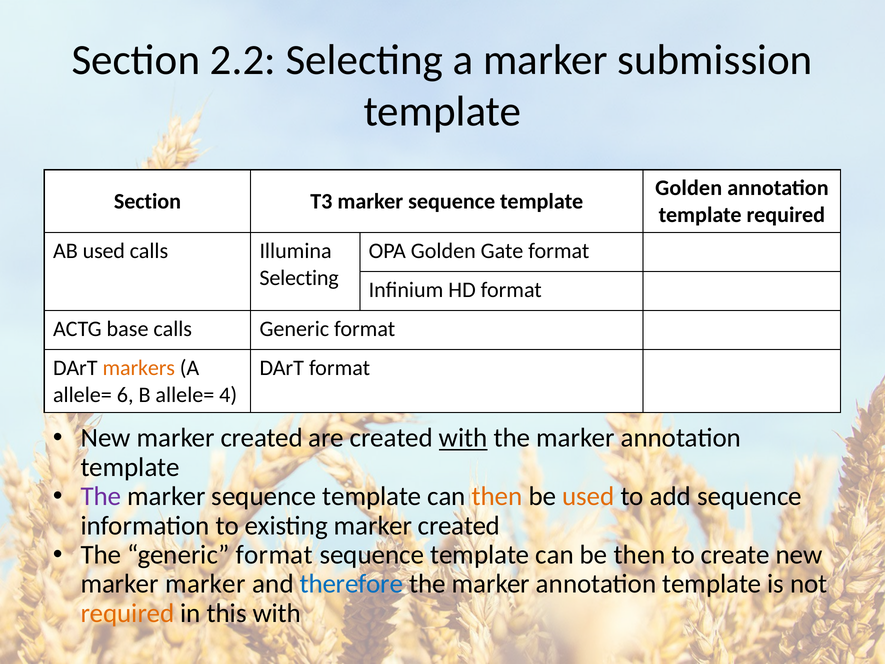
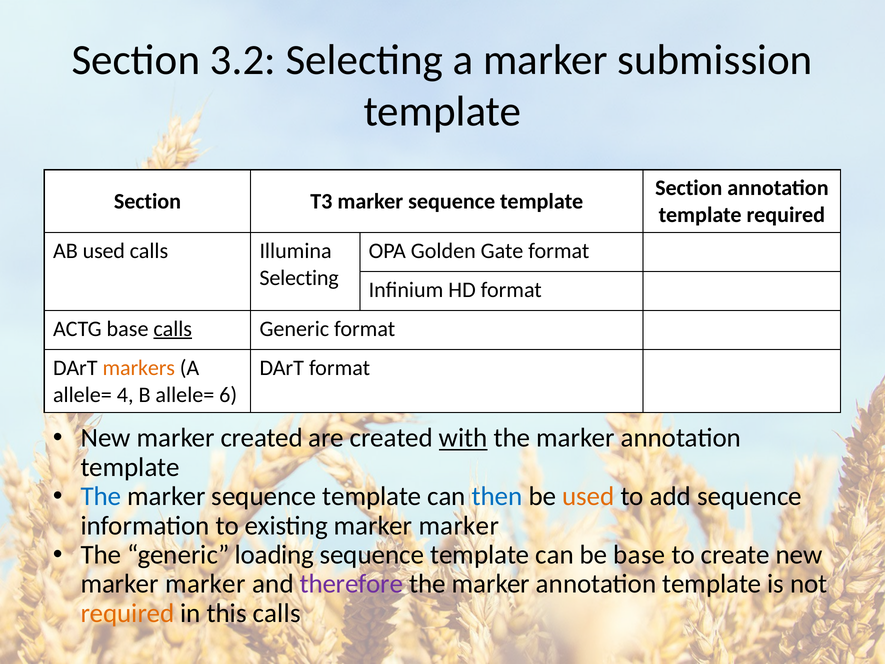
2.2: 2.2 -> 3.2
Golden at (689, 188): Golden -> Section
calls at (173, 329) underline: none -> present
6: 6 -> 4
4: 4 -> 6
The at (101, 496) colour: purple -> blue
then at (497, 496) colour: orange -> blue
existing marker created: created -> marker
The generic format: format -> loading
be then: then -> base
therefore colour: blue -> purple
this with: with -> calls
